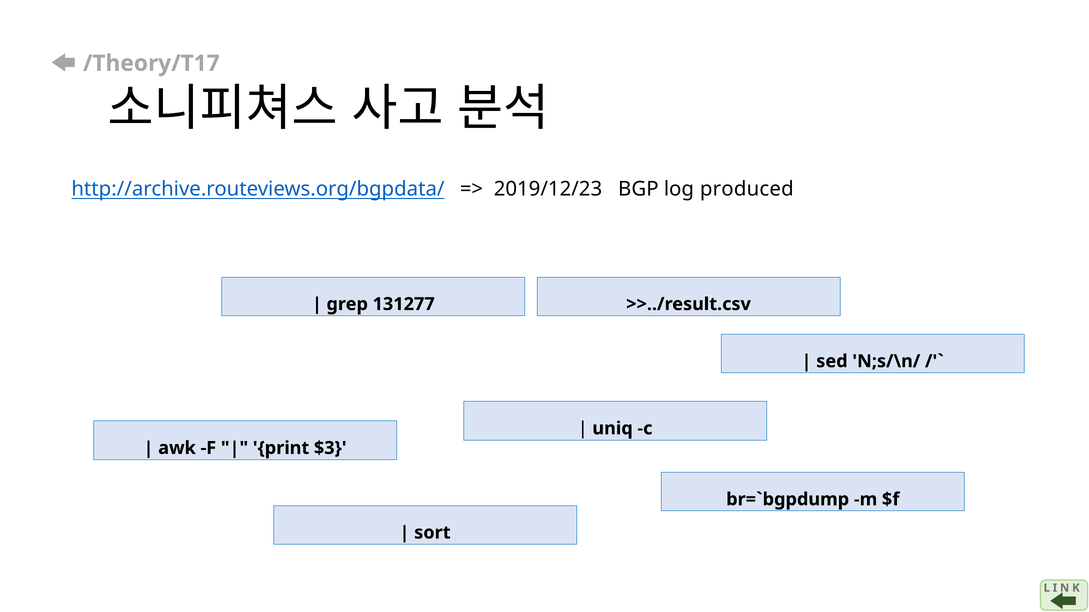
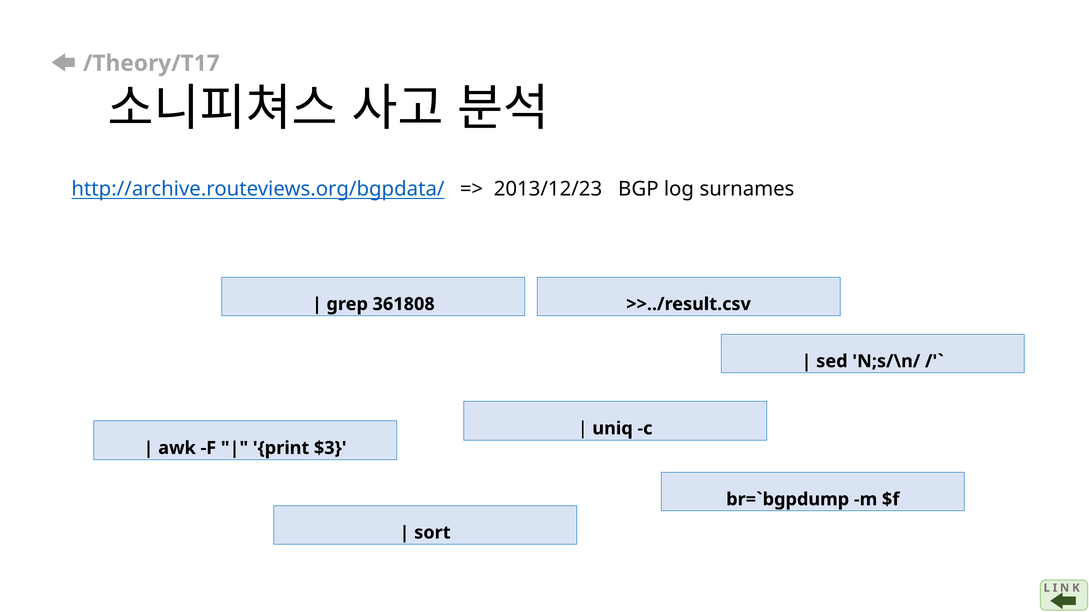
2019/12/23: 2019/12/23 -> 2013/12/23
produced: produced -> surnames
131277: 131277 -> 361808
